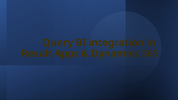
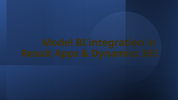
Query: Query -> Model
